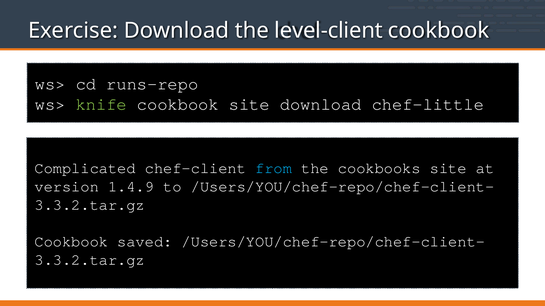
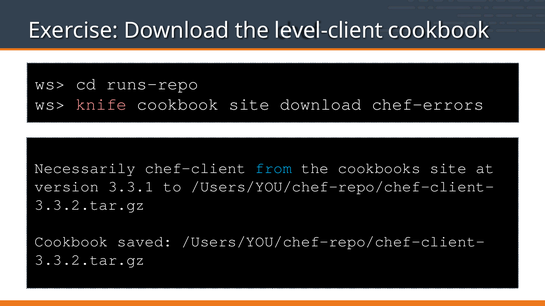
knife colour: light green -> pink
chef-little: chef-little -> chef-errors
Complicated: Complicated -> Necessarily
1.4.9: 1.4.9 -> 3.3.1
